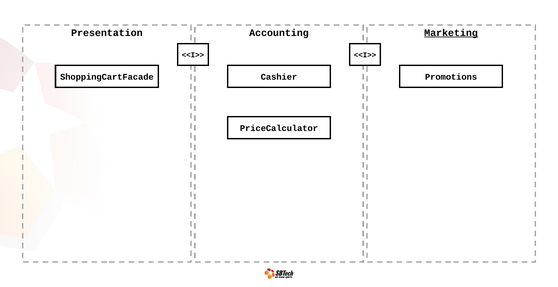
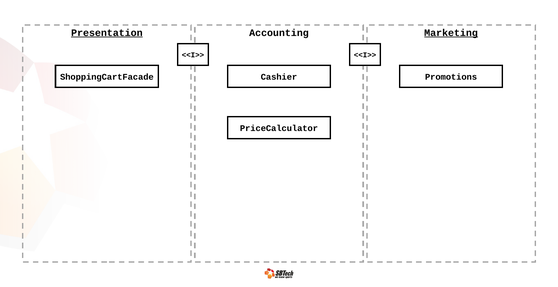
Presentation underline: none -> present
